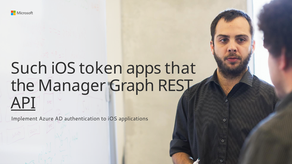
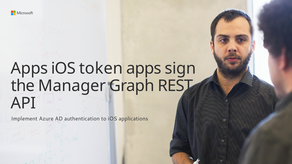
Such at (29, 69): Such -> Apps
that: that -> sign
API underline: present -> none
